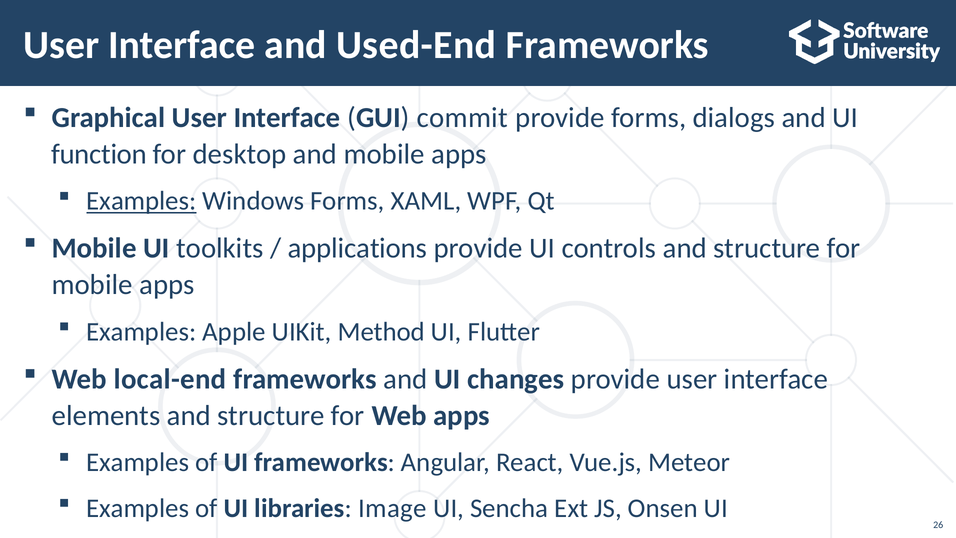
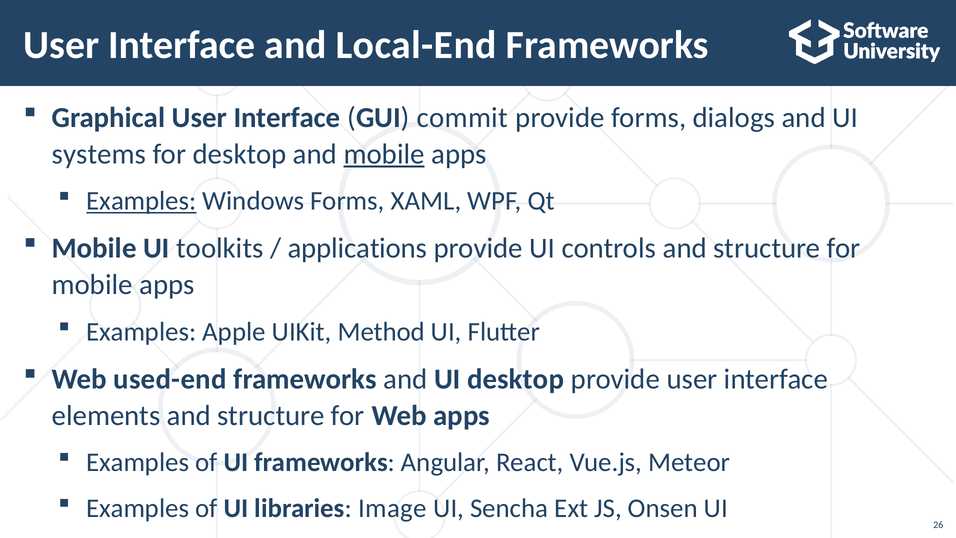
Used-End: Used-End -> Local-End
function: function -> systems
mobile at (384, 154) underline: none -> present
local-end: local-end -> used-end
UI changes: changes -> desktop
